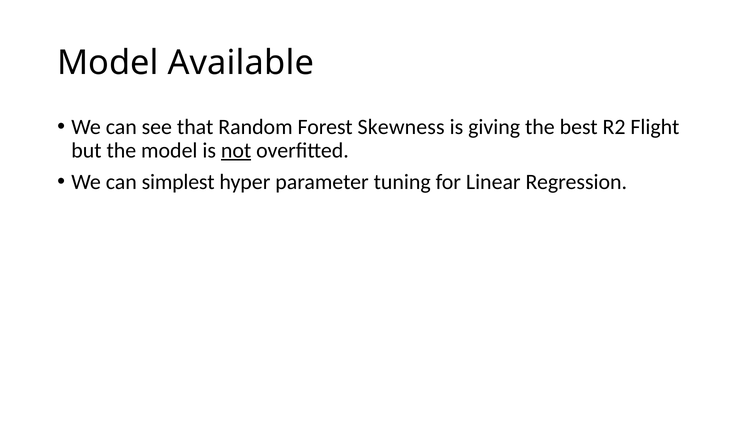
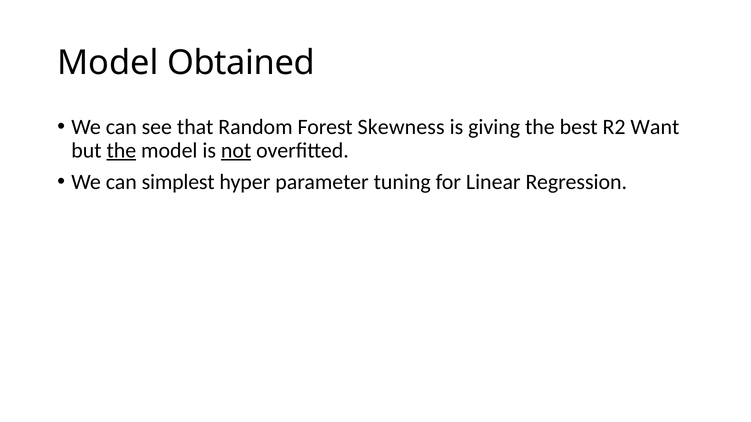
Available: Available -> Obtained
Flight: Flight -> Want
the at (121, 151) underline: none -> present
